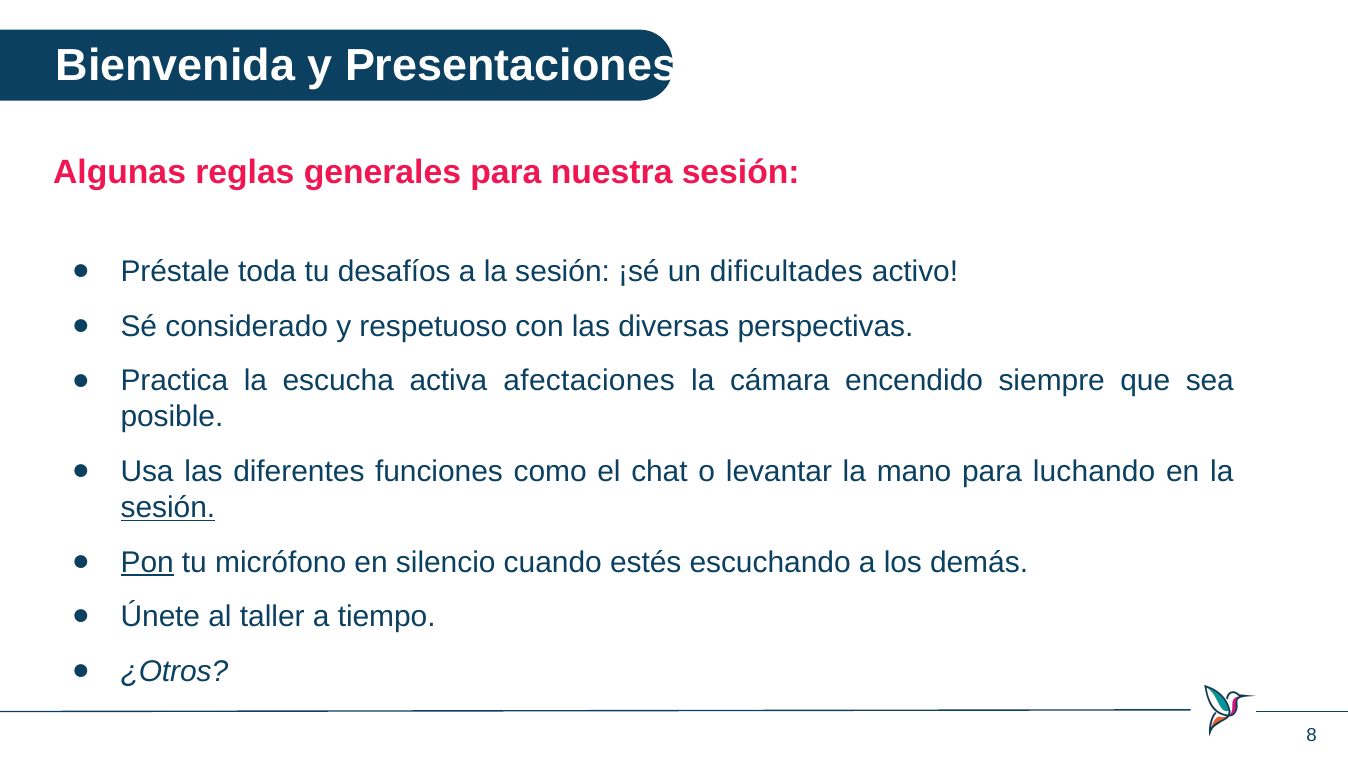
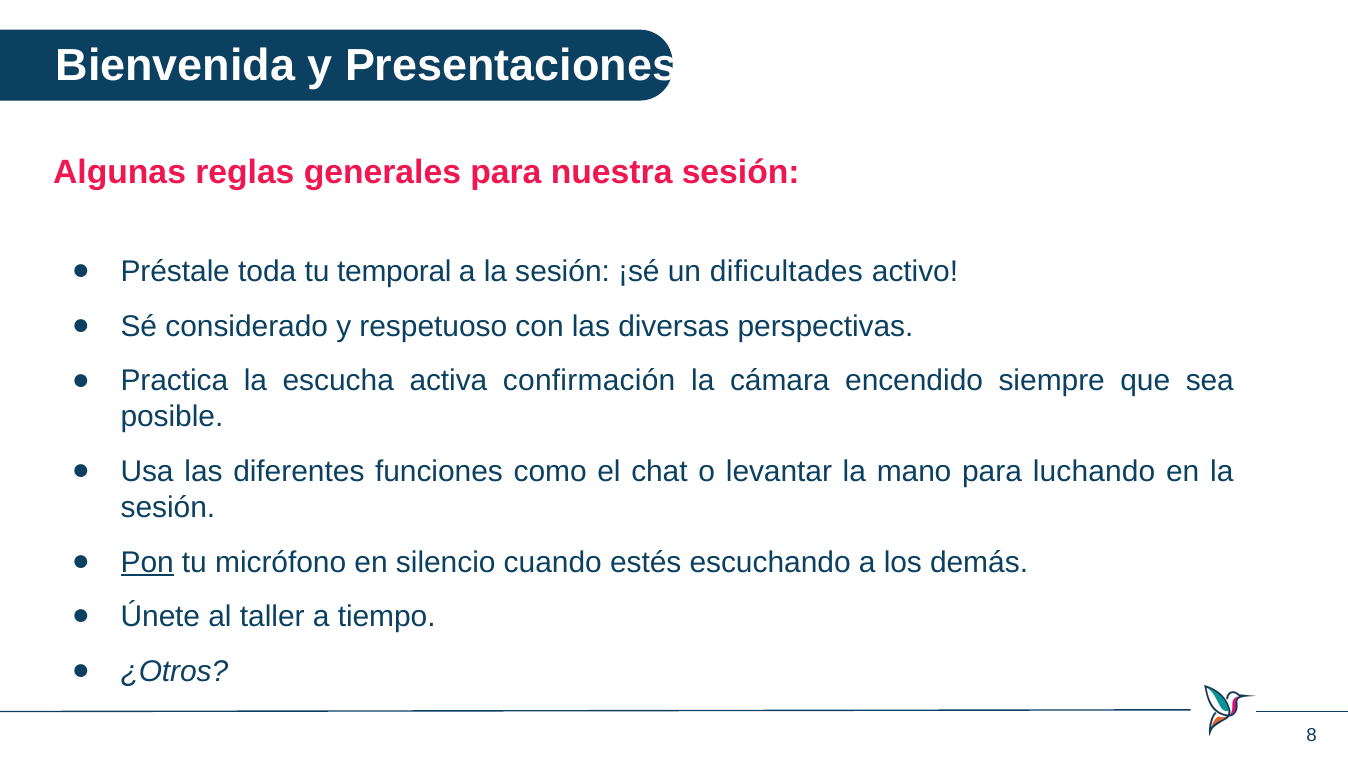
desafíos: desafíos -> temporal
afectaciones: afectaciones -> confirmación
sesión at (168, 508) underline: present -> none
